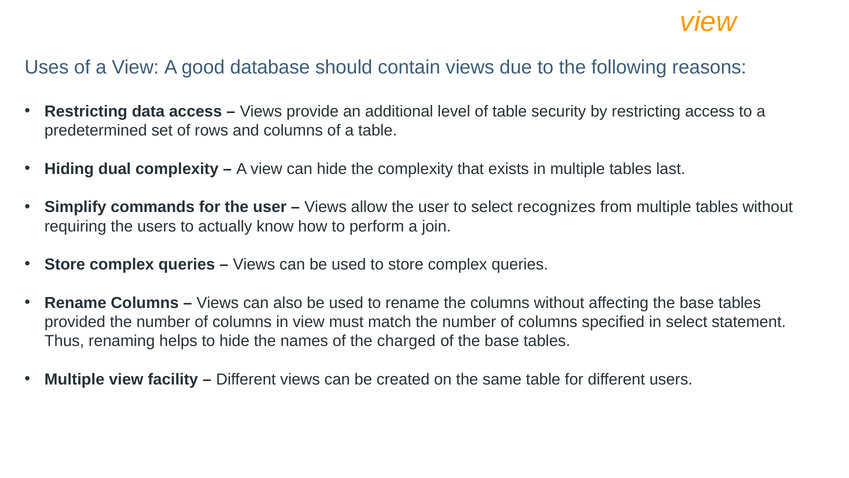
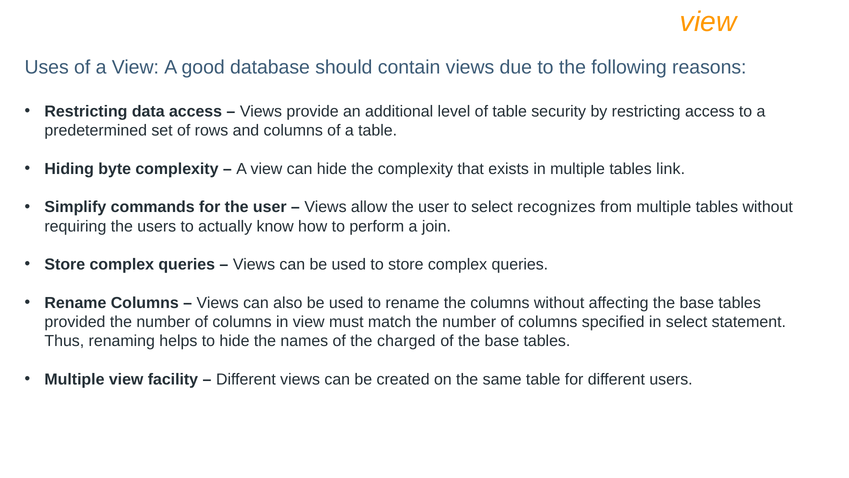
dual: dual -> byte
last: last -> link
